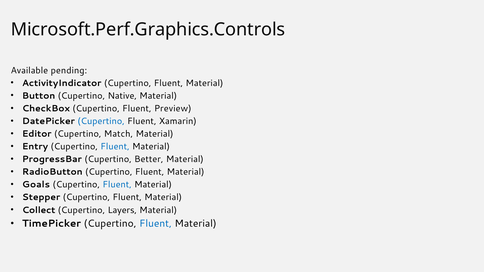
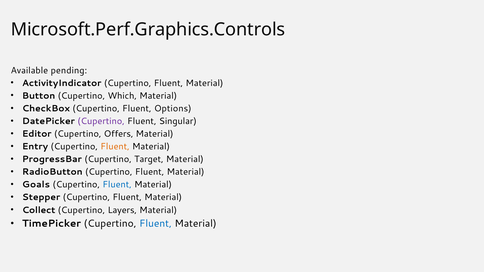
Native: Native -> Which
Preview: Preview -> Options
Cupertino at (101, 121) colour: blue -> purple
Xamarin: Xamarin -> Singular
Match: Match -> Offers
Fluent at (115, 147) colour: blue -> orange
Better: Better -> Target
